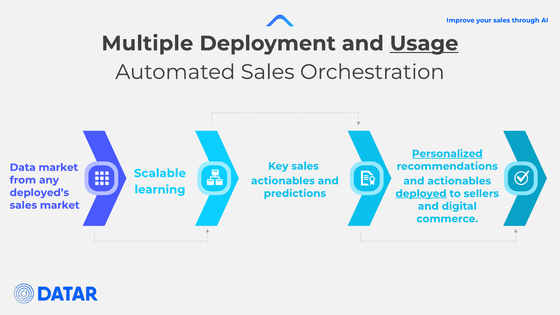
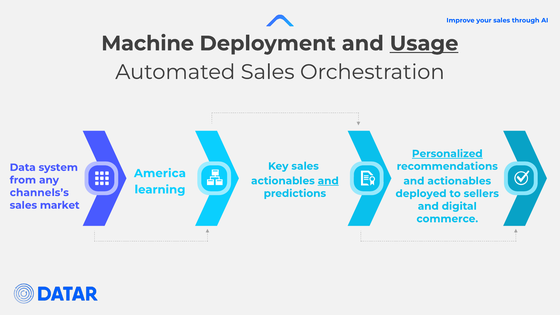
Multiple: Multiple -> Machine
Data market: market -> system
Scalable: Scalable -> America
and at (328, 181) underline: none -> present
deployed’s: deployed’s -> channels’s
deployed underline: present -> none
